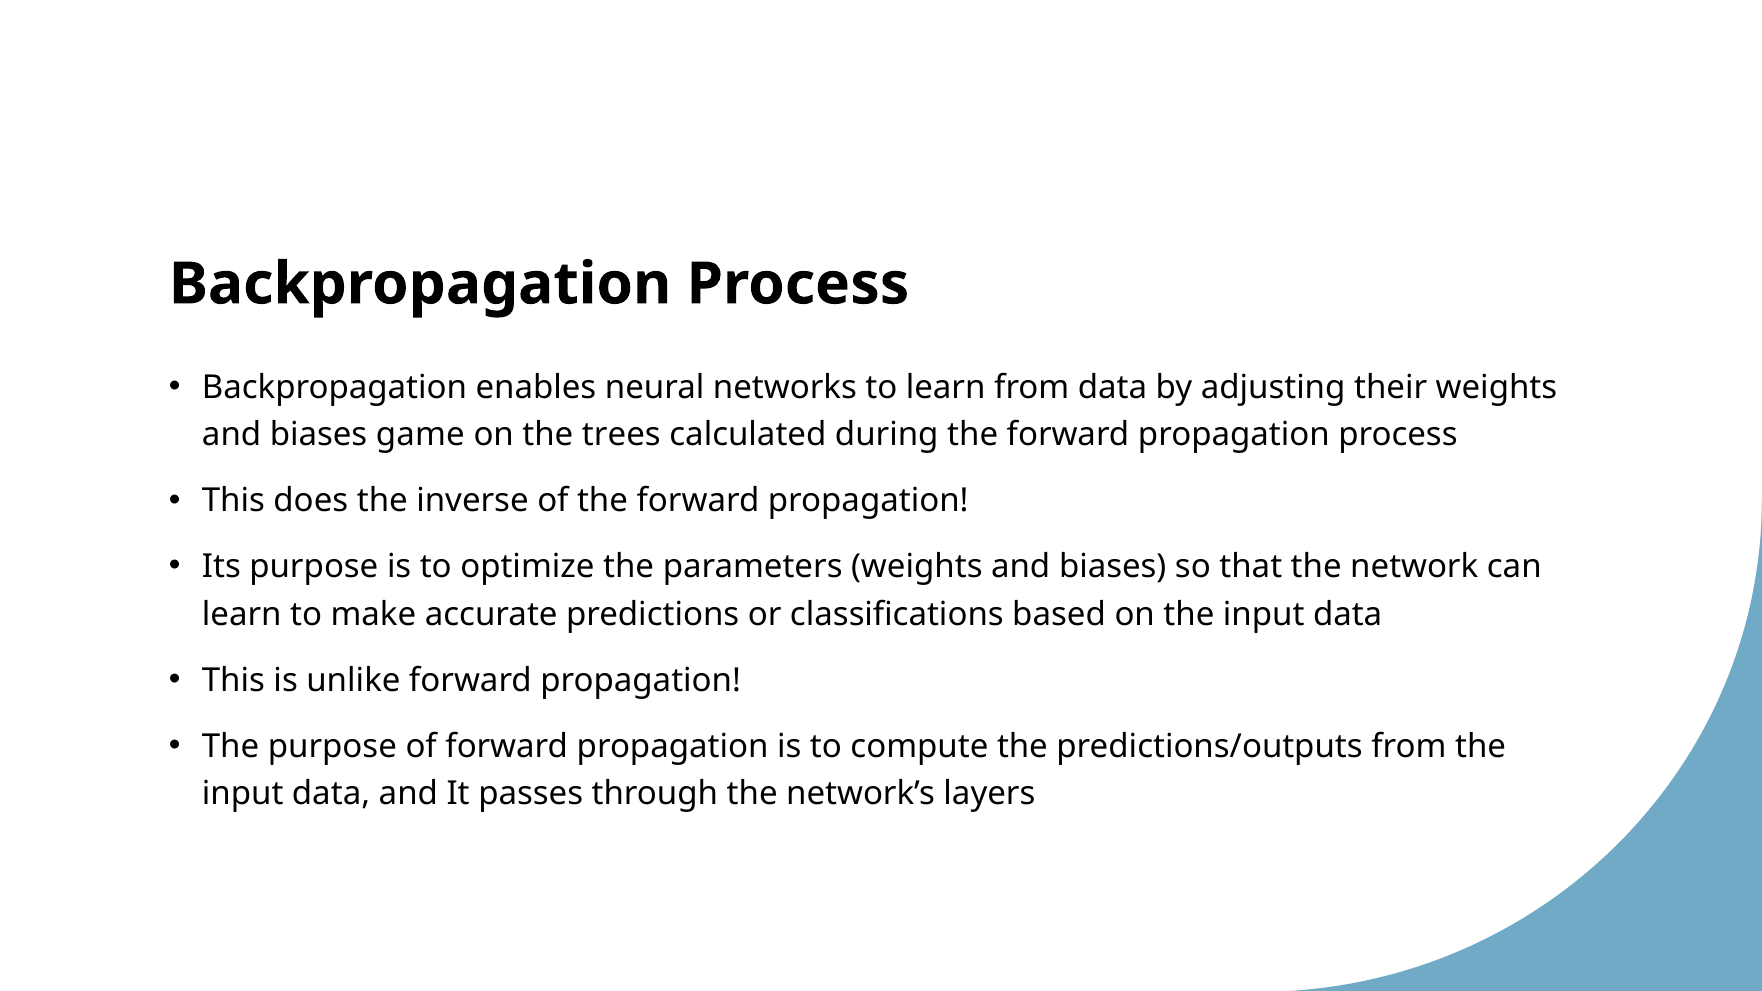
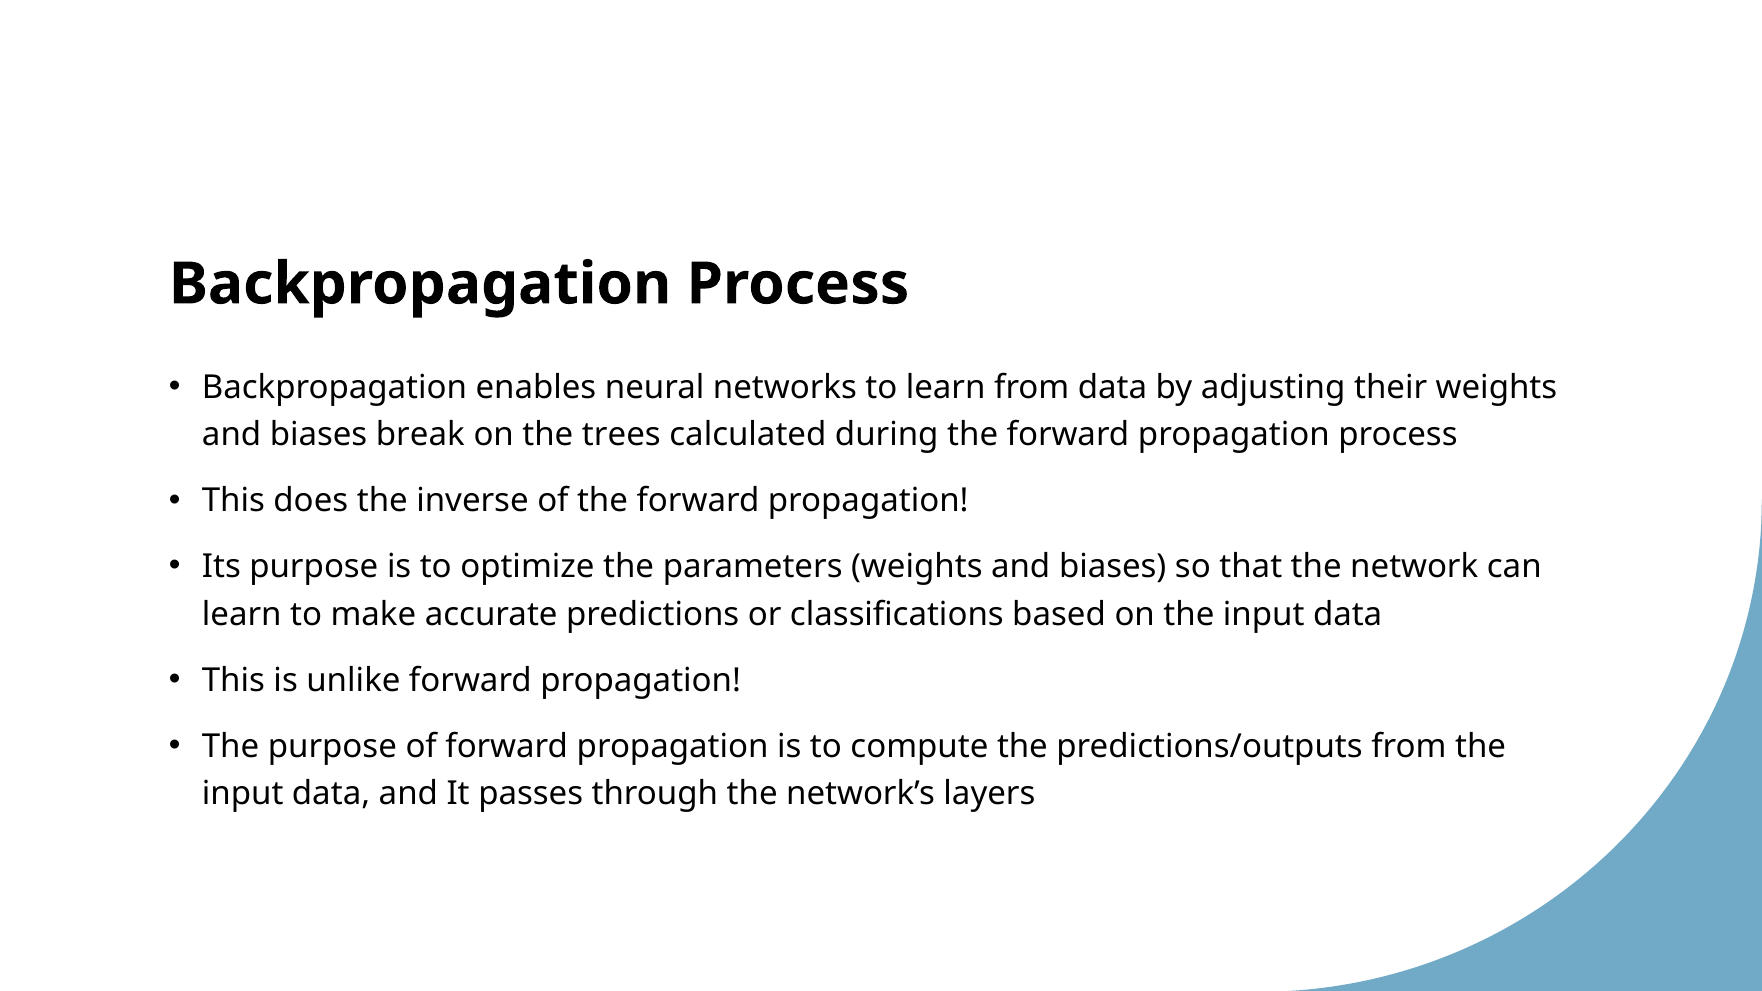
game: game -> break
